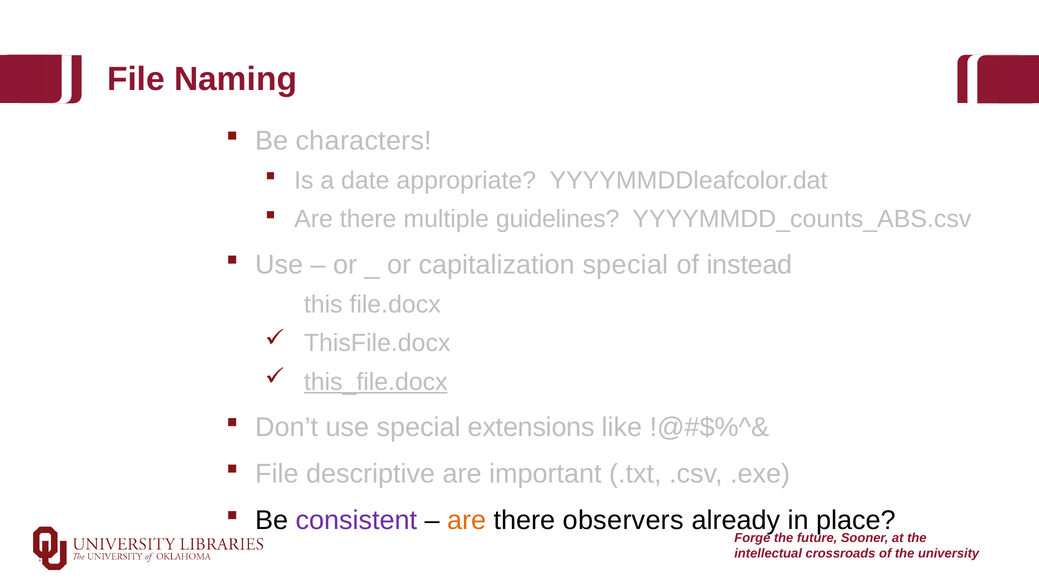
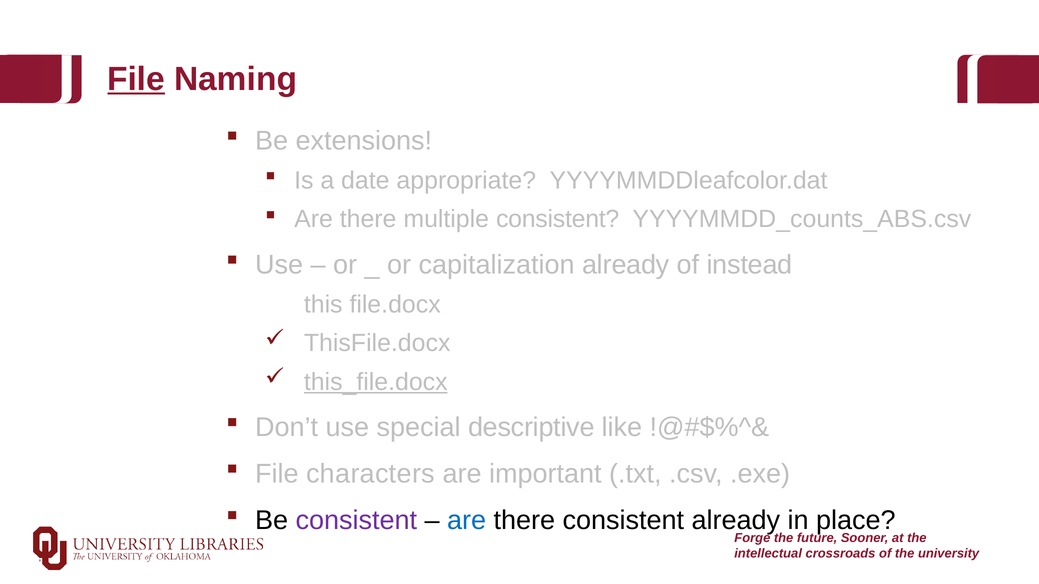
File at (136, 79) underline: none -> present
characters: characters -> extensions
multiple guidelines: guidelines -> consistent
capitalization special: special -> already
extensions: extensions -> descriptive
descriptive: descriptive -> characters
are at (467, 521) colour: orange -> blue
there observers: observers -> consistent
